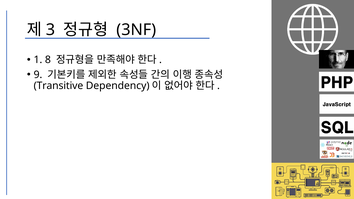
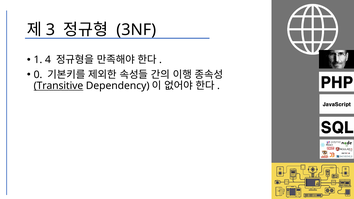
8: 8 -> 4
9: 9 -> 0
Transitive underline: none -> present
